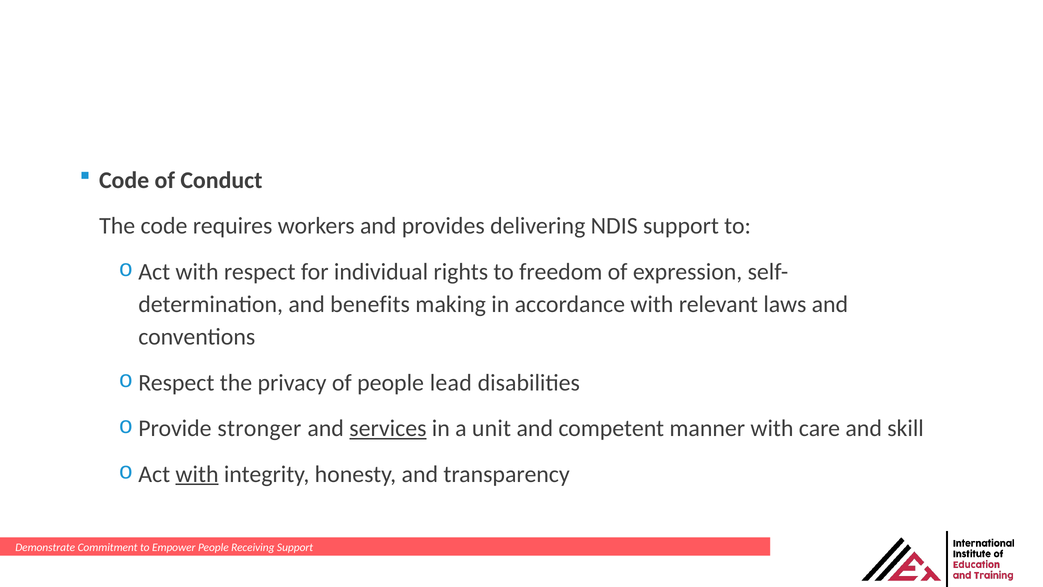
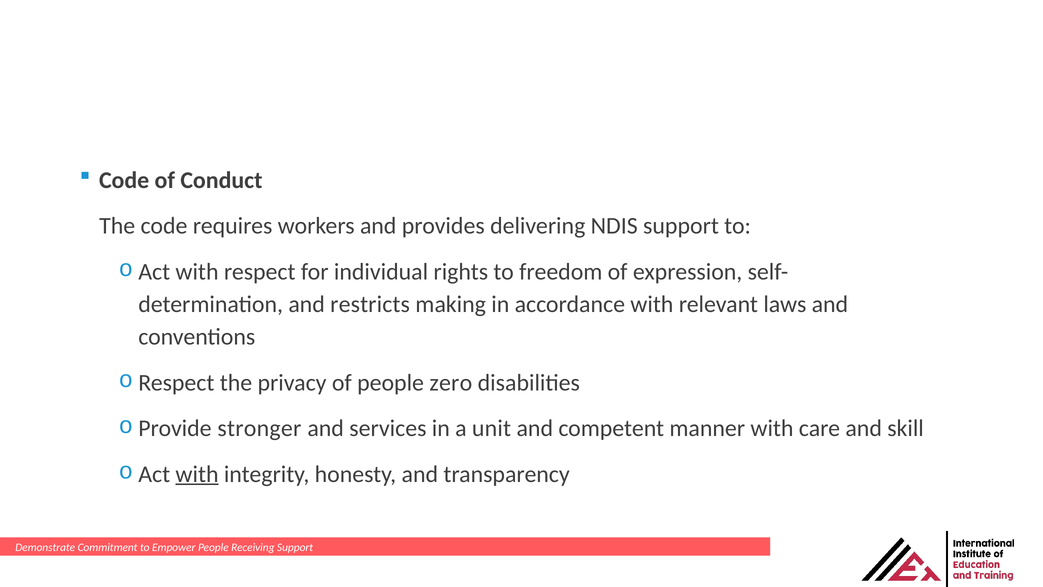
benefits: benefits -> restricts
lead: lead -> zero
services underline: present -> none
